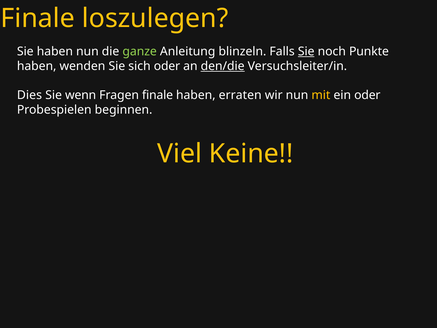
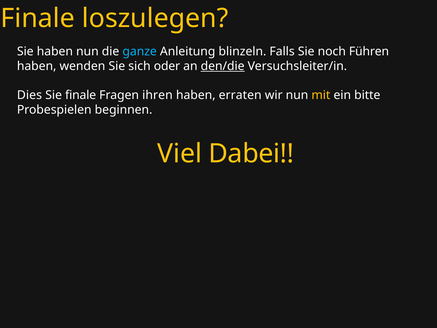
ganze colour: light green -> light blue
Sie at (306, 52) underline: present -> none
Punkte: Punkte -> Führen
Sie wenn: wenn -> finale
Fragen finale: finale -> ihren
ein oder: oder -> bitte
Keine: Keine -> Dabei
